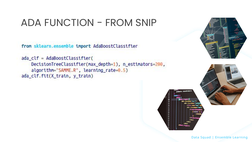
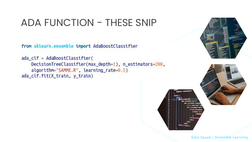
FROM: FROM -> THESE
